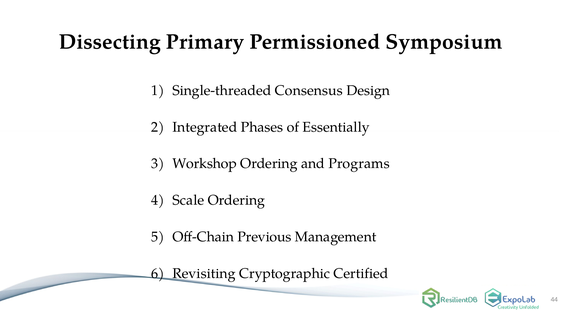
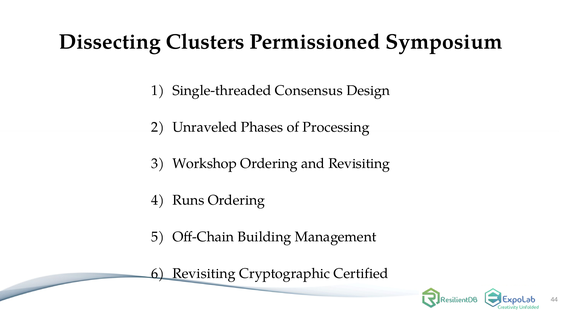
Primary: Primary -> Clusters
Integrated: Integrated -> Unraveled
Essentially: Essentially -> Processing
and Programs: Programs -> Revisiting
Scale: Scale -> Runs
Previous: Previous -> Building
